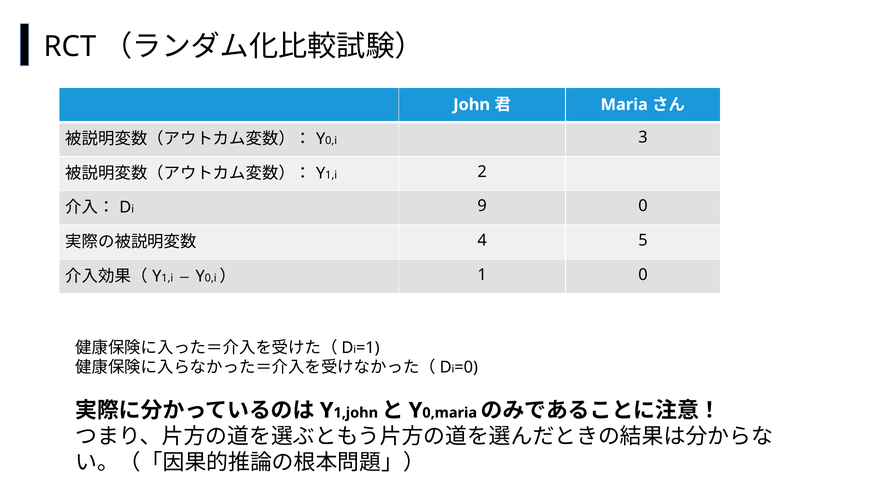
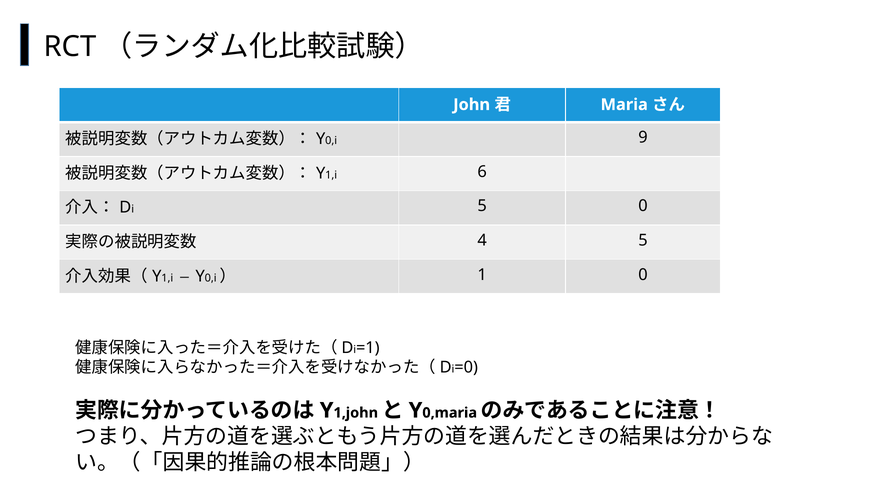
3: 3 -> 9
2: 2 -> 6
9 at (482, 206): 9 -> 5
